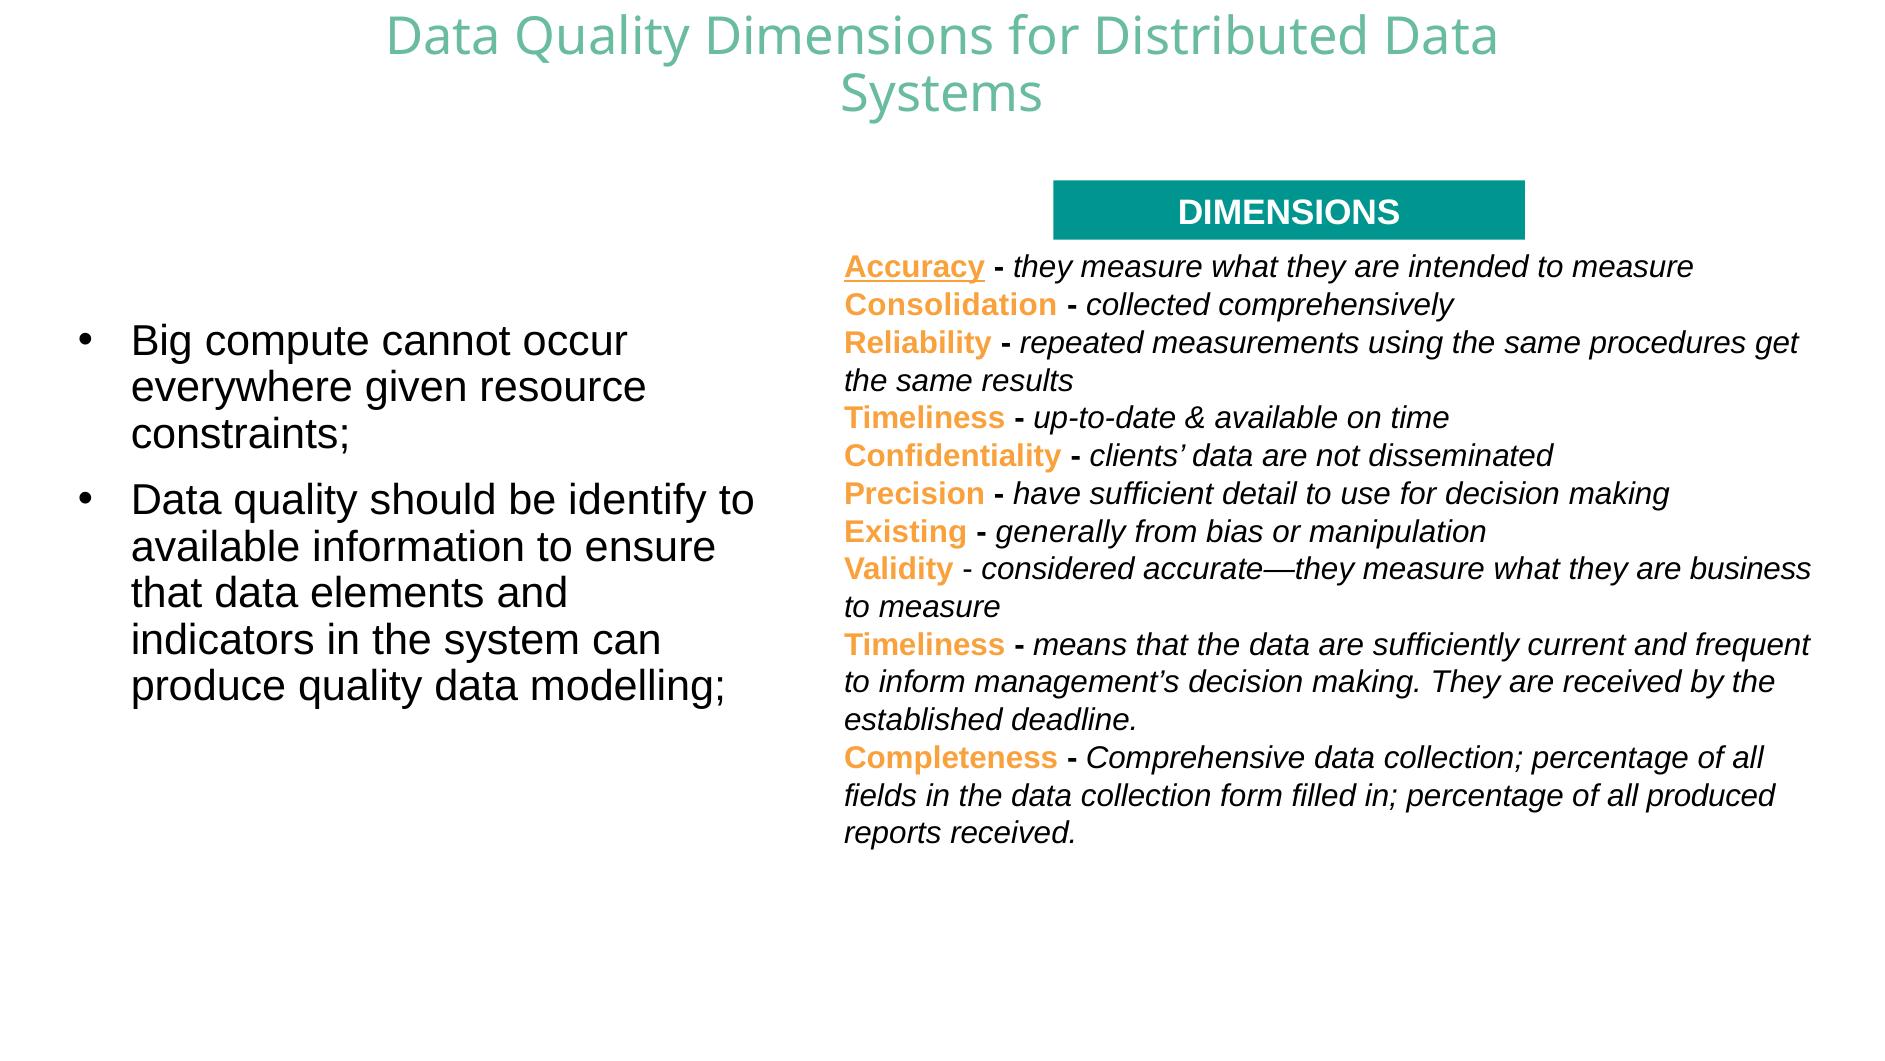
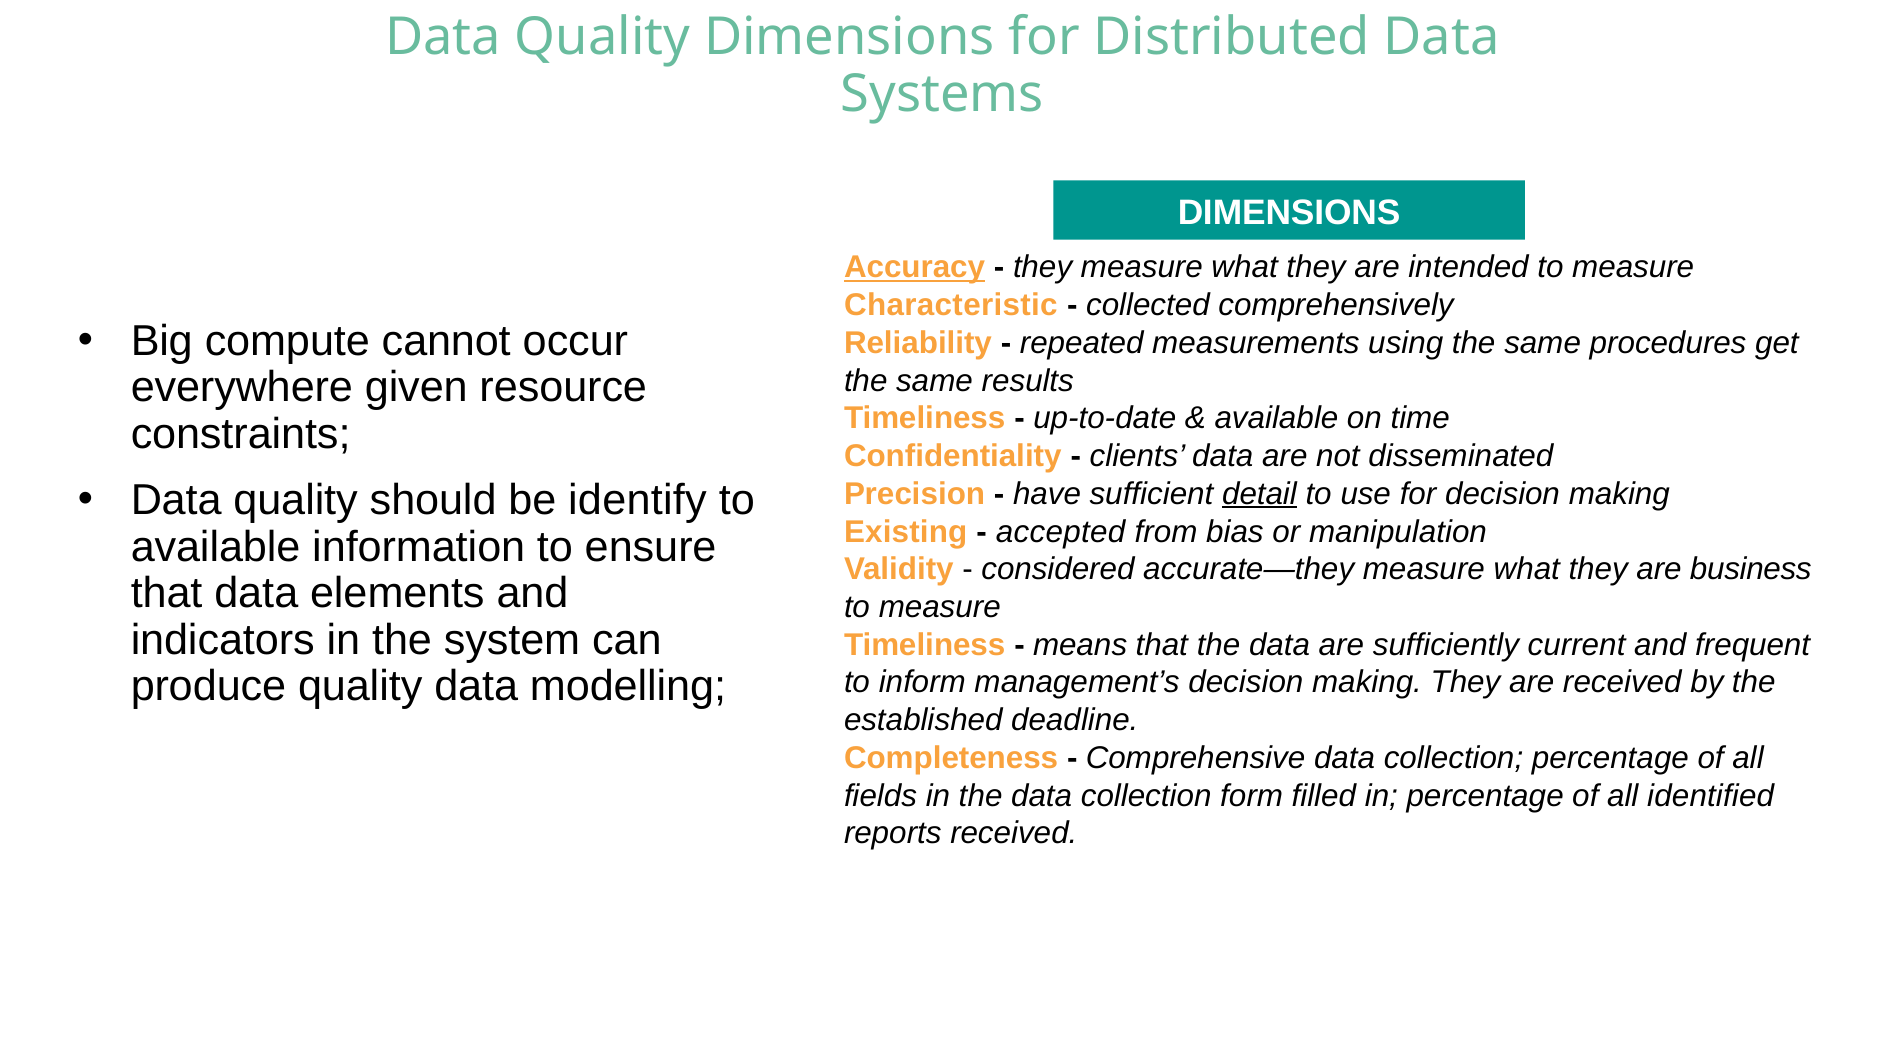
Consolidation: Consolidation -> Characteristic
detail underline: none -> present
generally: generally -> accepted
produced: produced -> identified
